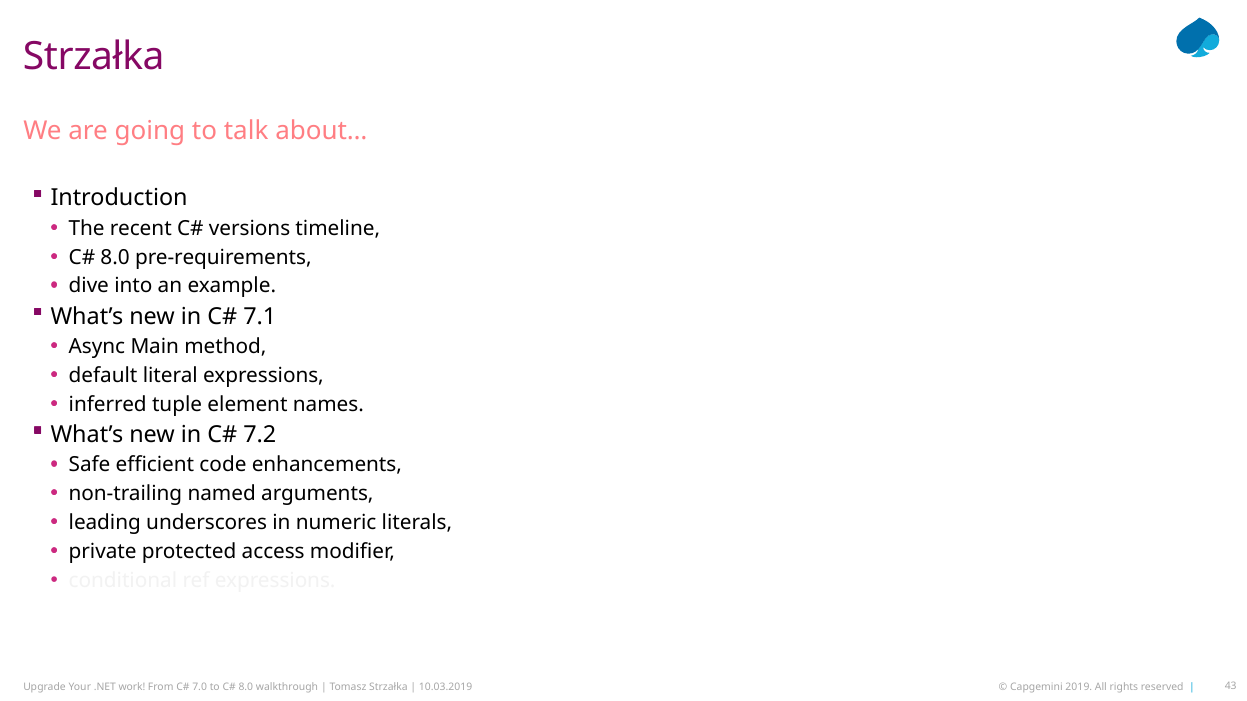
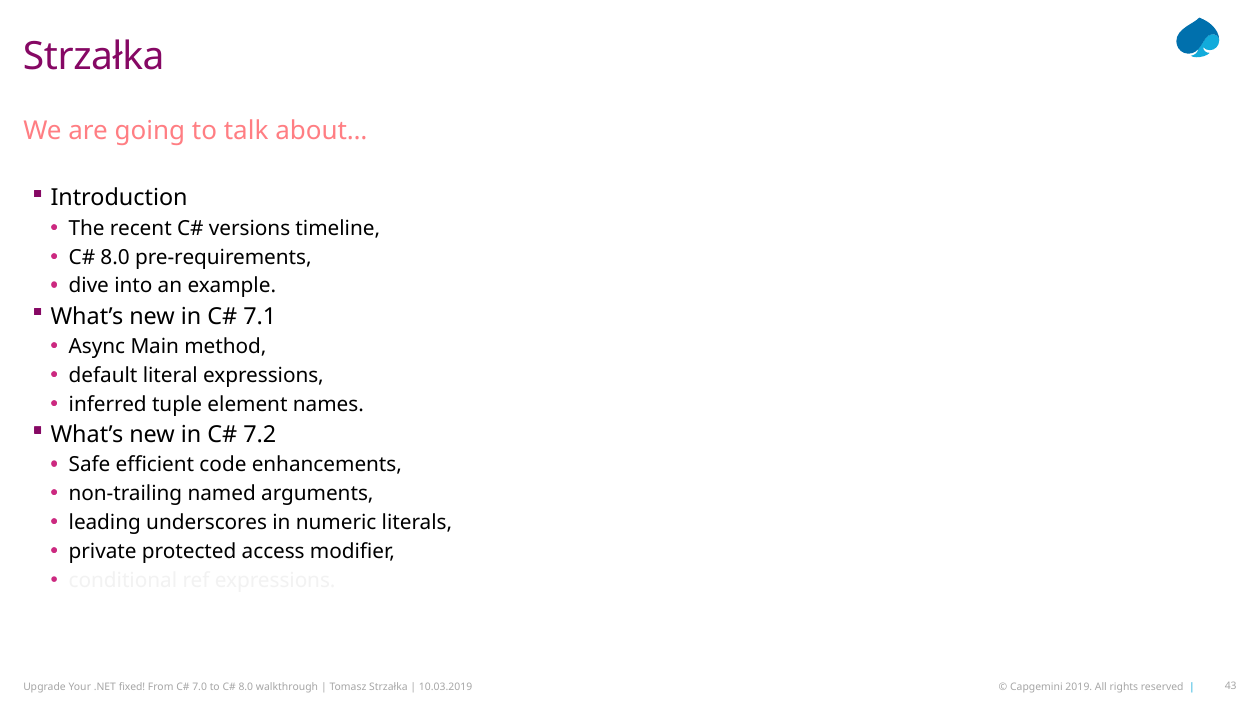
work: work -> fixed
